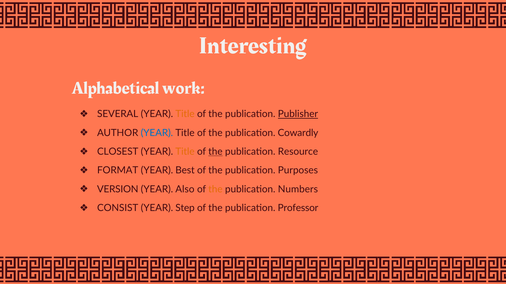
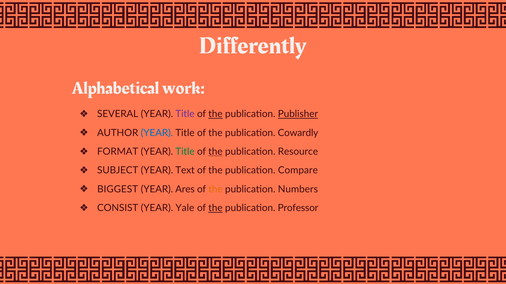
Interesting: Interesting -> Differently
Title at (185, 114) colour: orange -> purple
the at (215, 114) underline: none -> present
CLOSEST: CLOSEST -> FORMAT
Title at (185, 152) colour: orange -> green
FORMAT: FORMAT -> SUBJECT
Best: Best -> Text
Purposes: Purposes -> Compare
VERSION: VERSION -> BIGGEST
Also: Also -> Ares
Step: Step -> Yale
the at (215, 208) underline: none -> present
